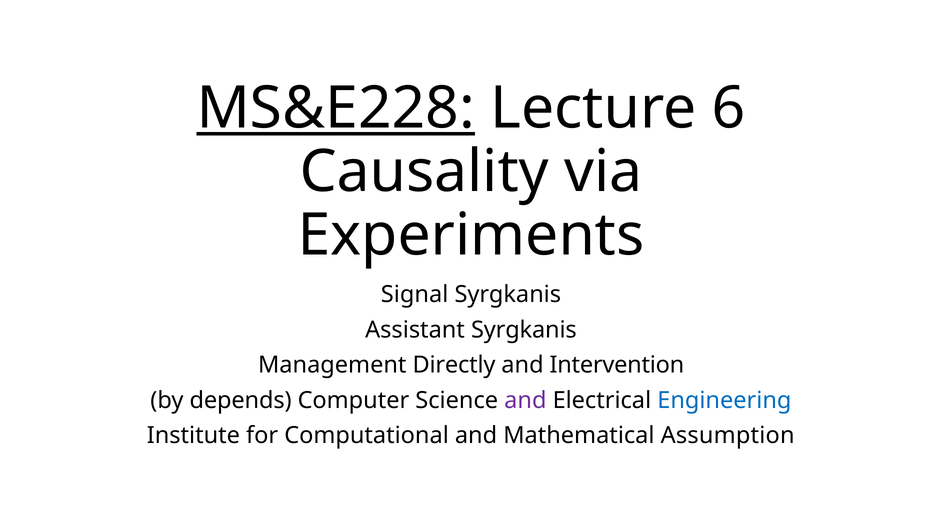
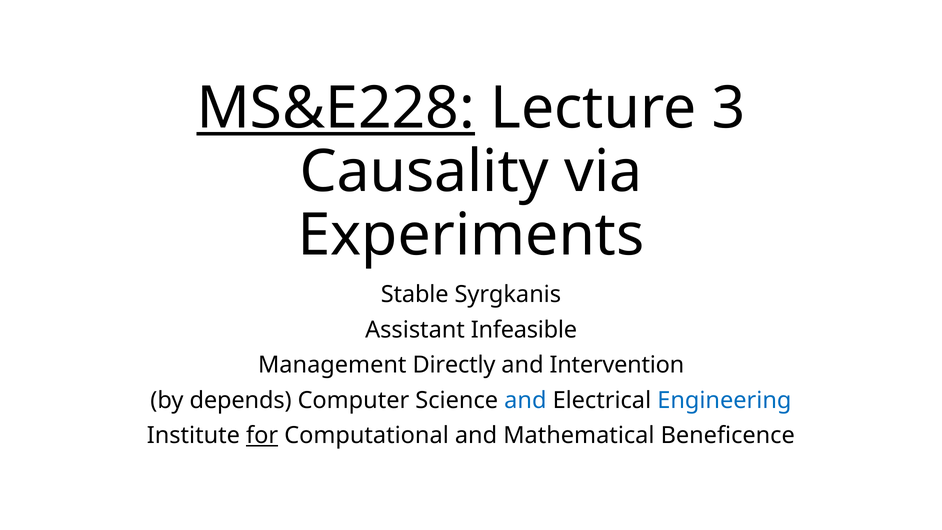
6: 6 -> 3
Signal: Signal -> Stable
Assistant Syrgkanis: Syrgkanis -> Infeasible
and at (525, 400) colour: purple -> blue
for underline: none -> present
Assumption: Assumption -> Beneficence
